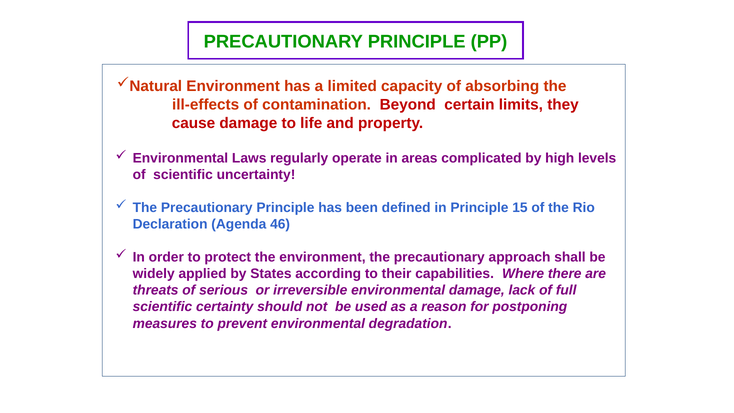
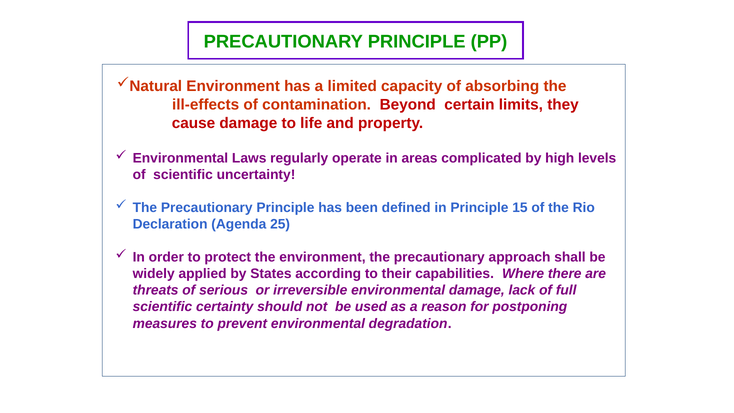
46: 46 -> 25
